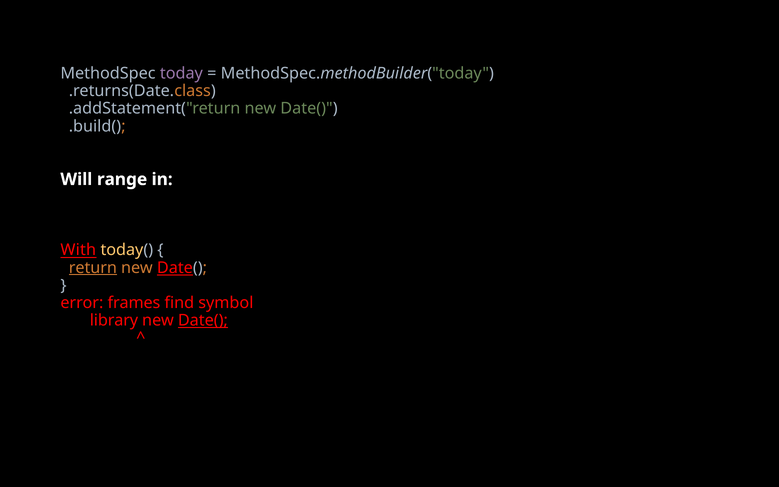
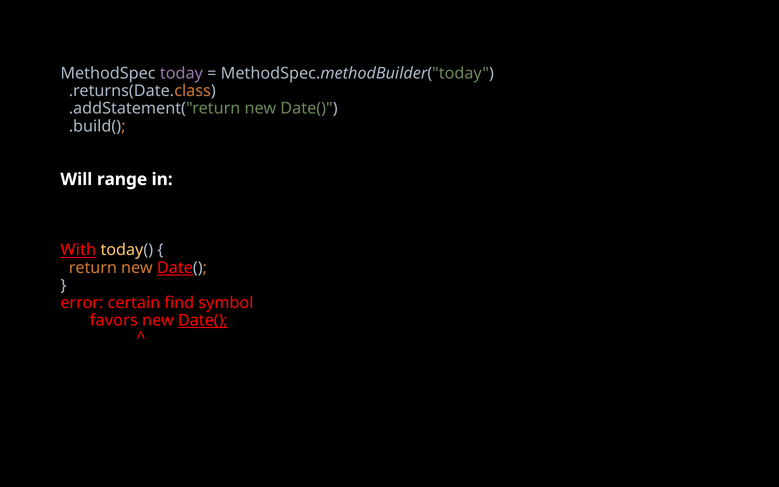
return underline: present -> none
frames: frames -> certain
library: library -> favors
